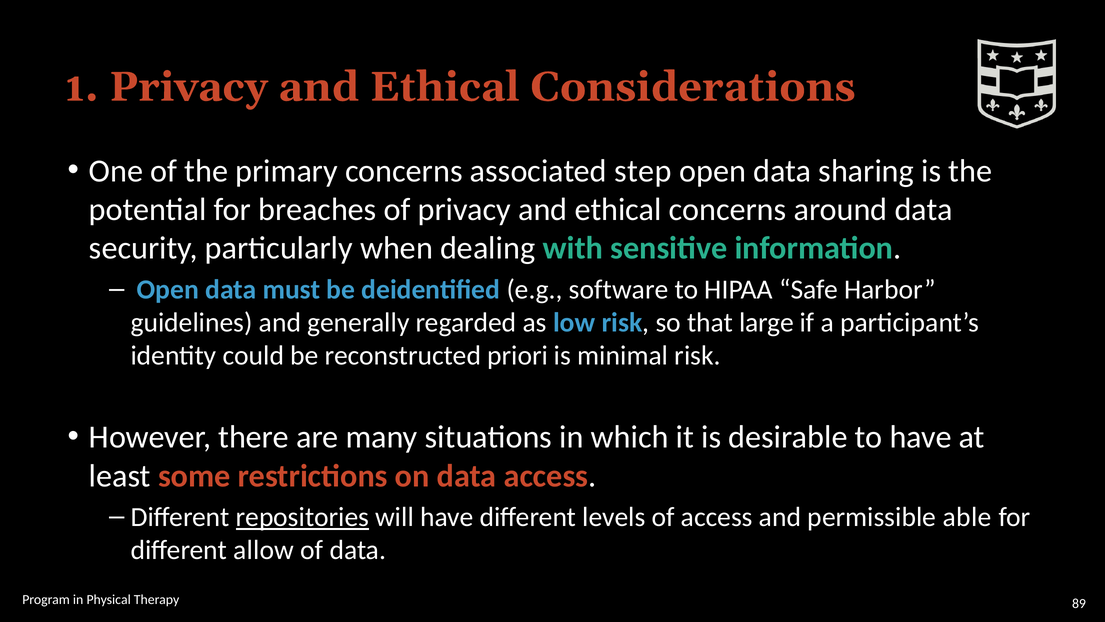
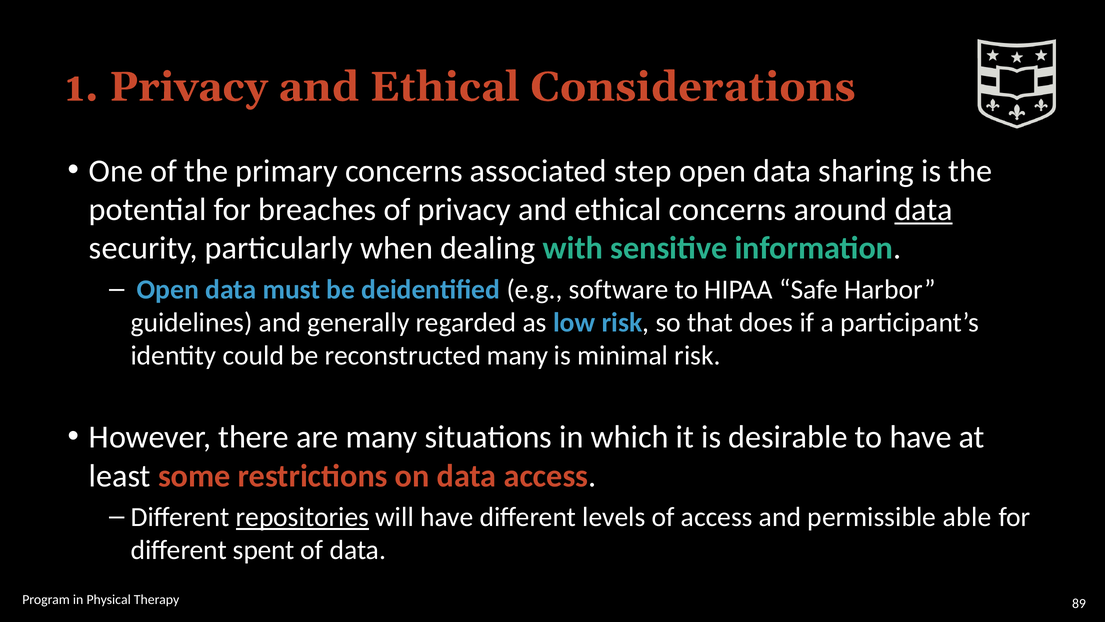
data at (924, 209) underline: none -> present
large: large -> does
reconstructed priori: priori -> many
allow: allow -> spent
